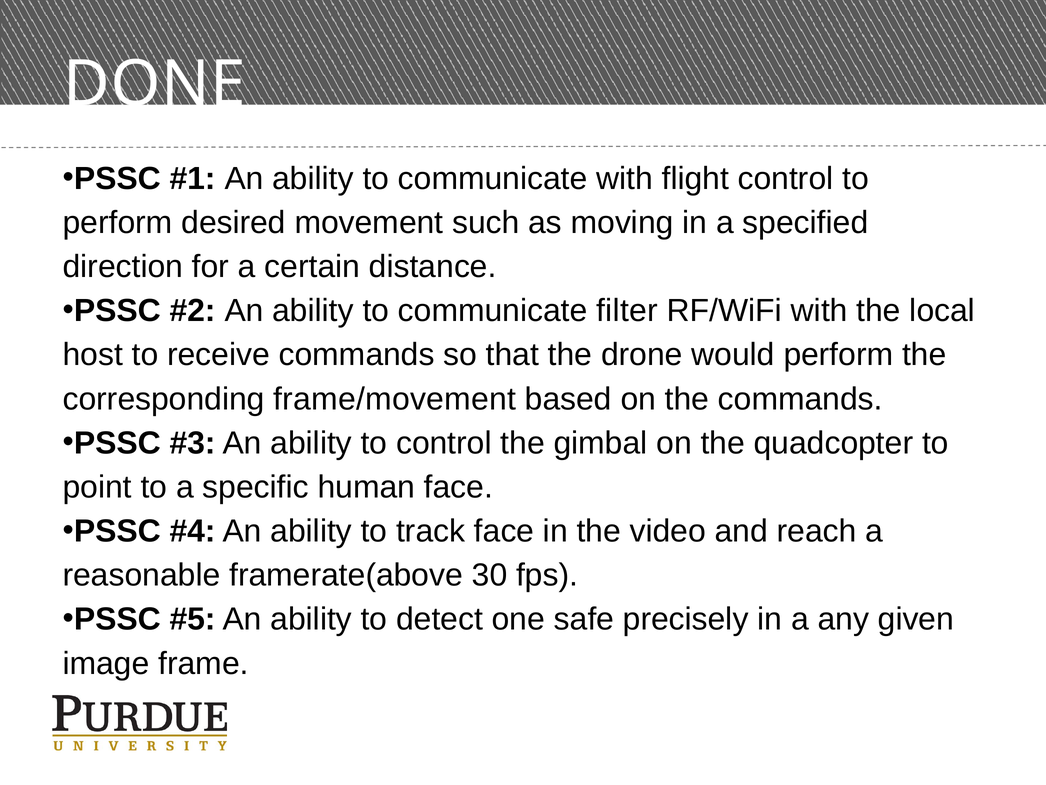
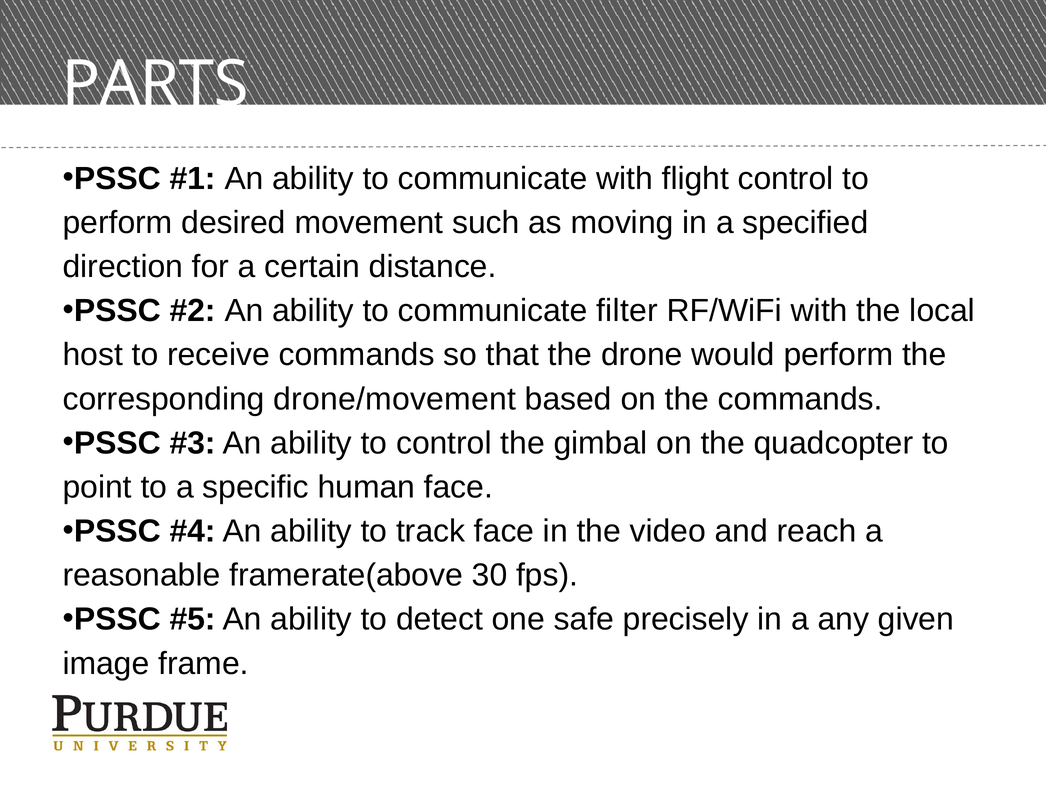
DONE: DONE -> PARTS
frame/movement: frame/movement -> drone/movement
